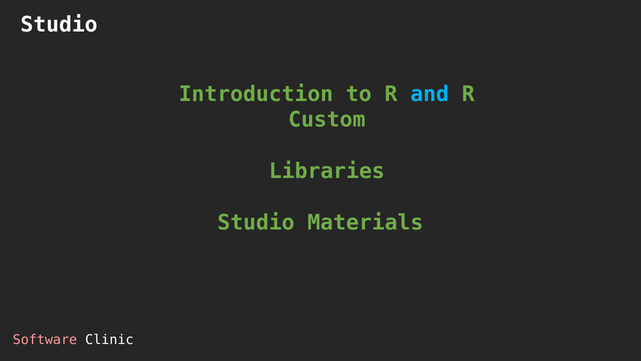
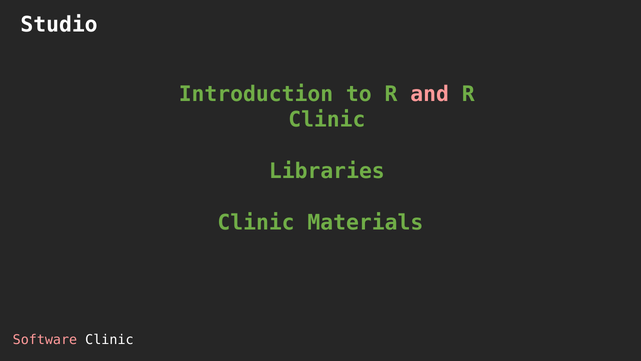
and colour: light blue -> pink
Custom at (327, 120): Custom -> Clinic
Studio at (256, 222): Studio -> Clinic
